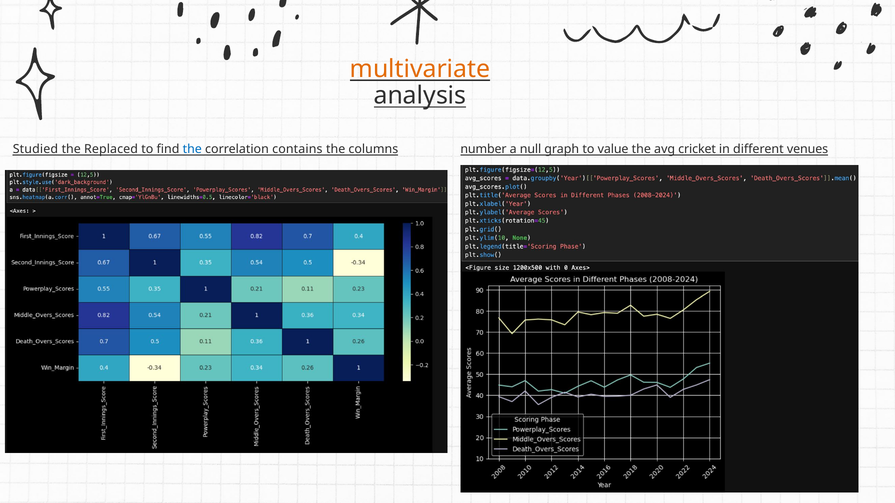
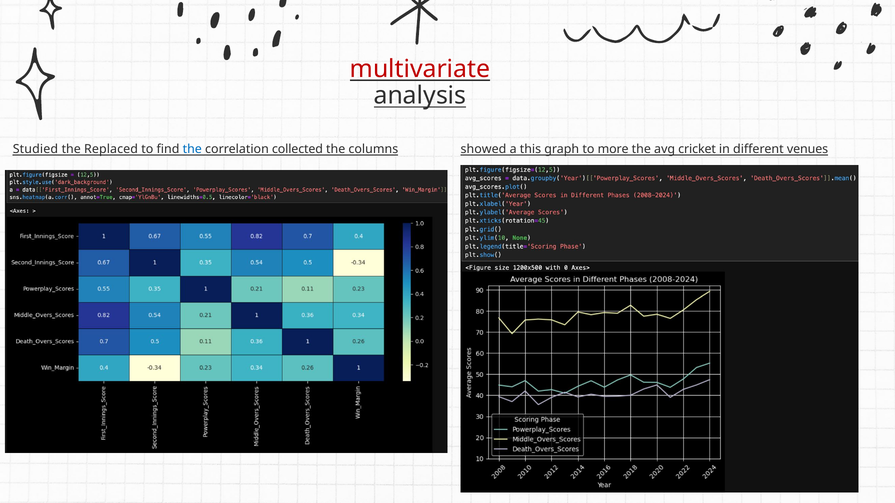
multivariate colour: orange -> red
contains: contains -> collected
number: number -> showed
null: null -> this
value: value -> more
